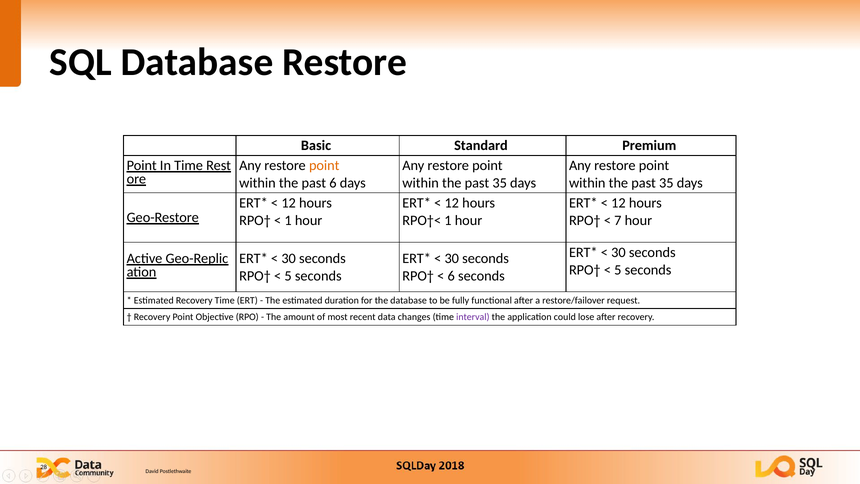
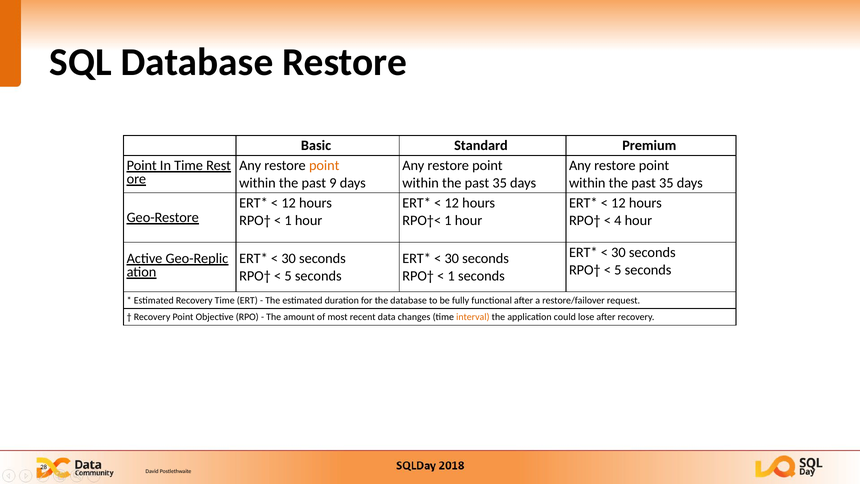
past 6: 6 -> 9
7: 7 -> 4
6 at (451, 276): 6 -> 1
interval colour: purple -> orange
